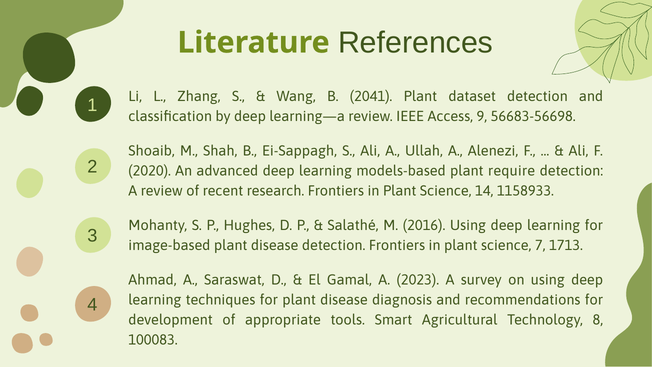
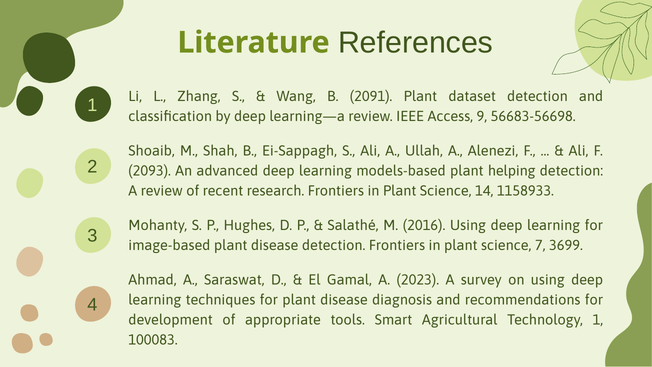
2041: 2041 -> 2091
2020: 2020 -> 2093
require: require -> helping
1713: 1713 -> 3699
Technology 8: 8 -> 1
